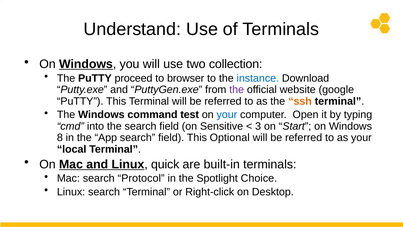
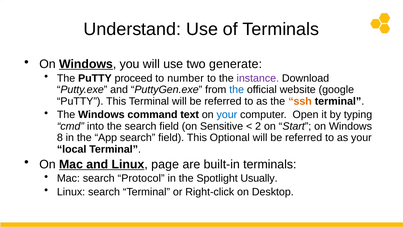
collection: collection -> generate
browser: browser -> number
instance colour: blue -> purple
the at (237, 90) colour: purple -> blue
test: test -> text
3: 3 -> 2
quick: quick -> page
Choice: Choice -> Usually
